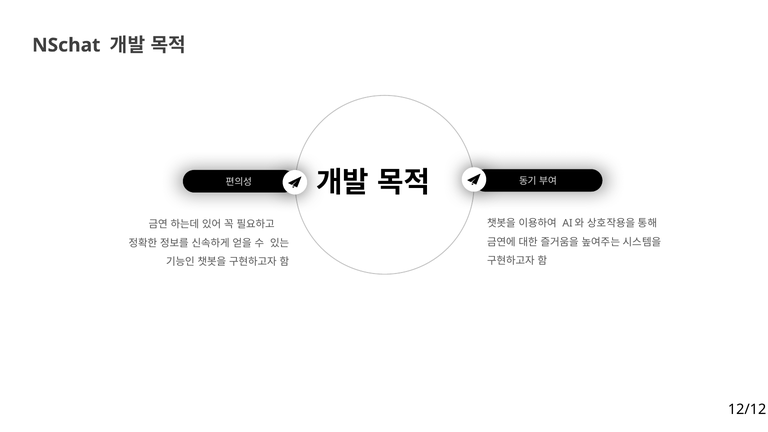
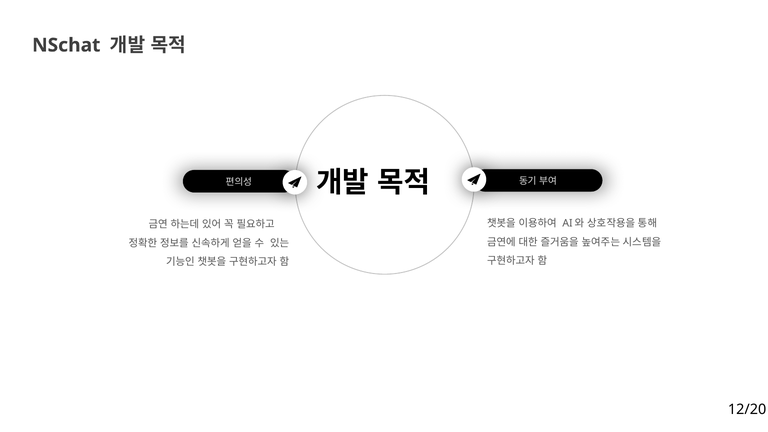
12/12: 12/12 -> 12/20
